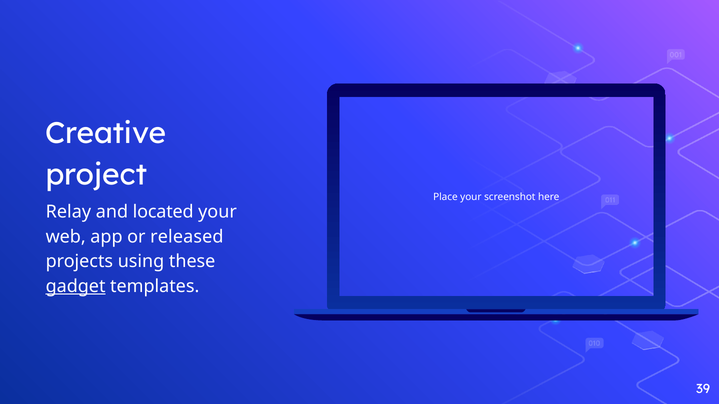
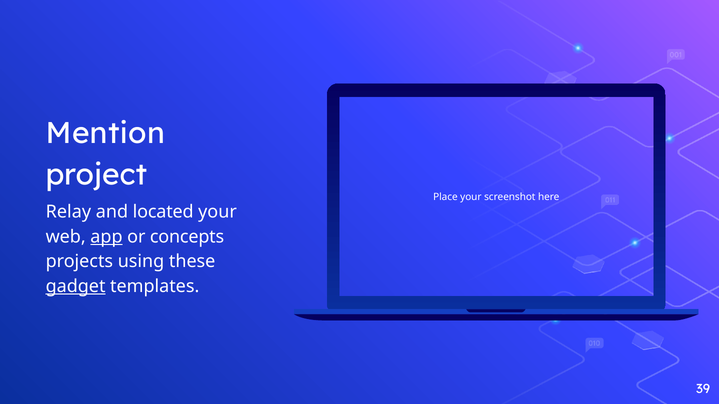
Creative: Creative -> Mention
app underline: none -> present
released: released -> concepts
